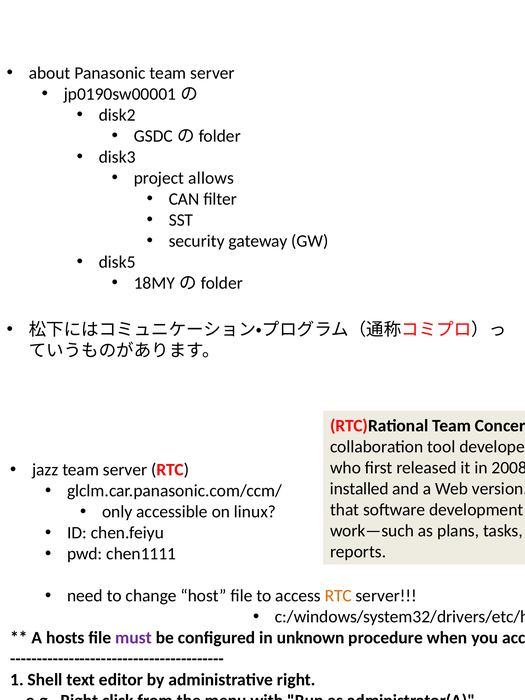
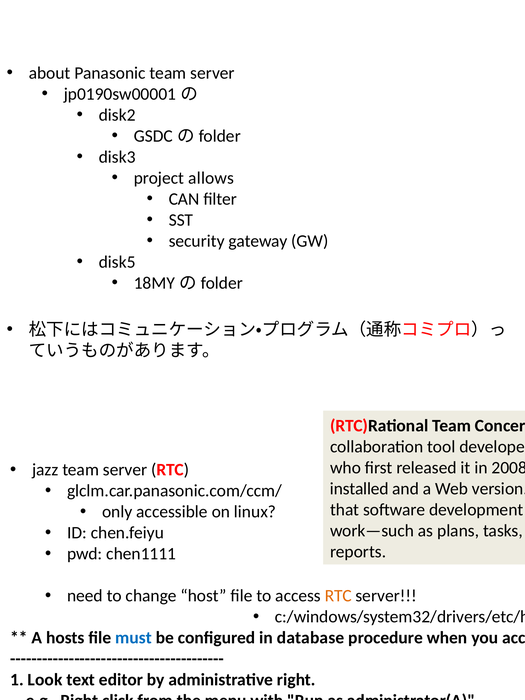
must colour: purple -> blue
unknown: unknown -> database
Shell: Shell -> Look
